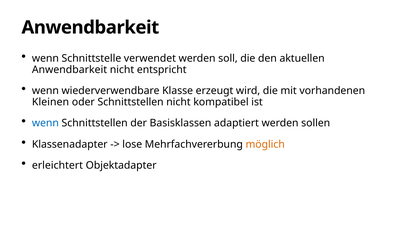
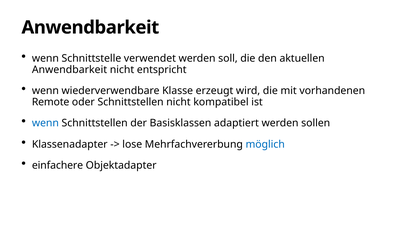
Kleinen: Kleinen -> Remote
möglich colour: orange -> blue
erleichtert: erleichtert -> einfachere
